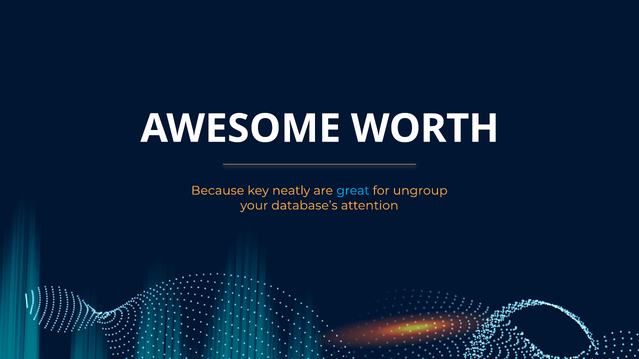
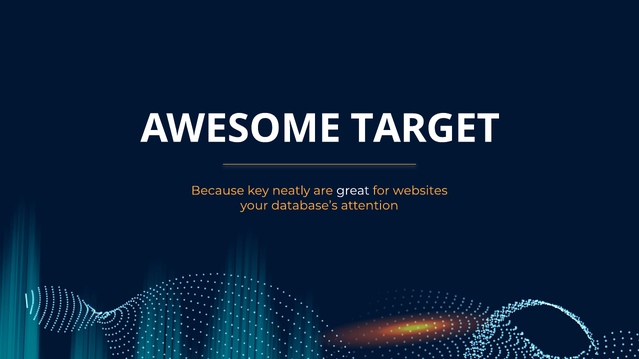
WORTH: WORTH -> TARGET
great colour: light blue -> white
ungroup: ungroup -> websites
